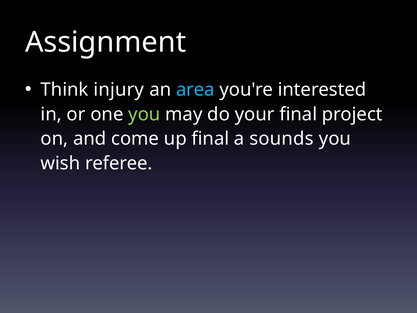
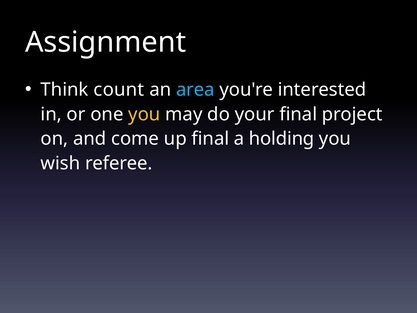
injury: injury -> count
you at (144, 114) colour: light green -> yellow
sounds: sounds -> holding
